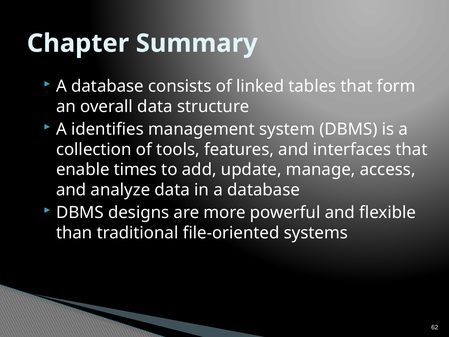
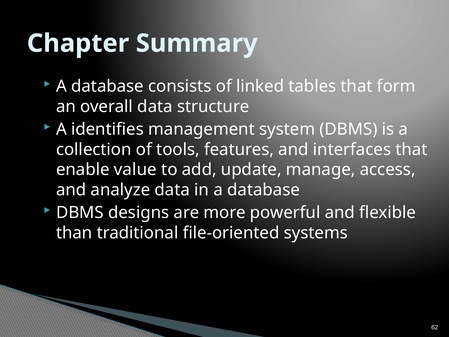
times: times -> value
